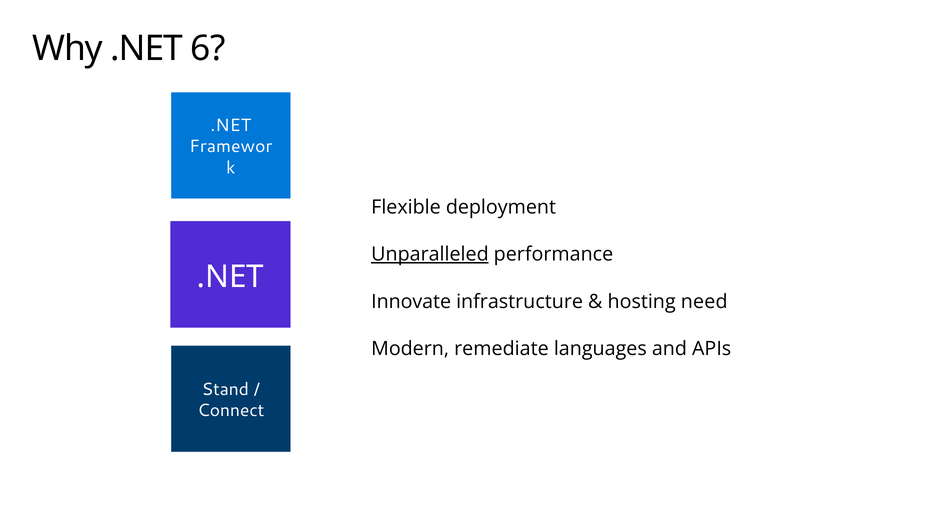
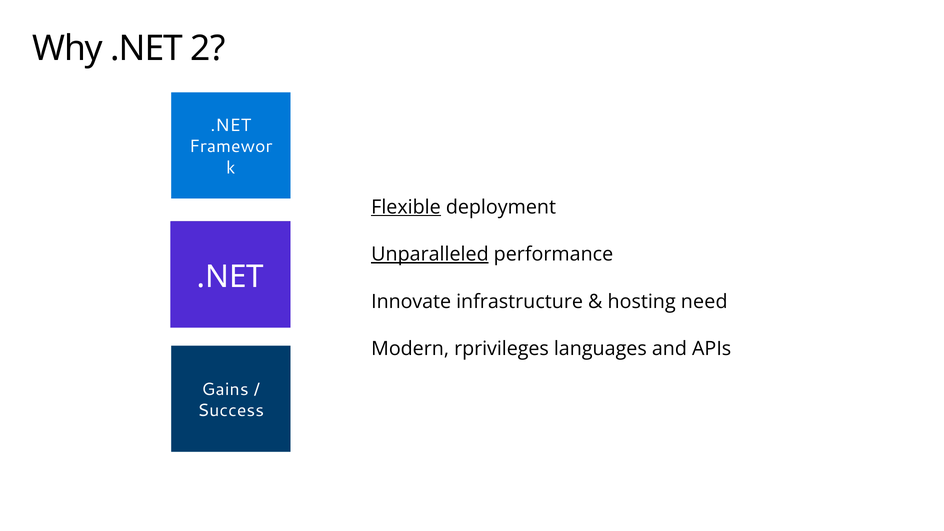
6: 6 -> 2
Flexible underline: none -> present
remediate: remediate -> rprivileges
Stand: Stand -> Gains
Connect: Connect -> Success
